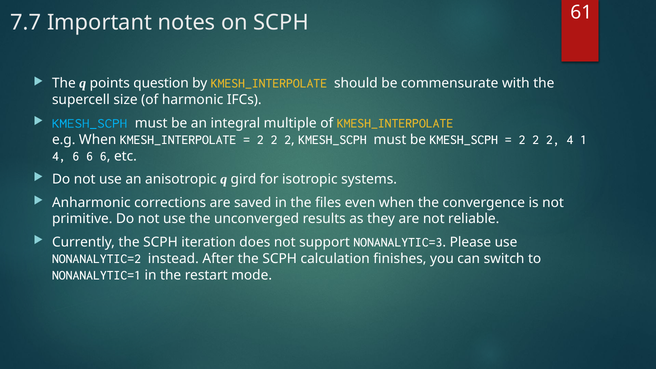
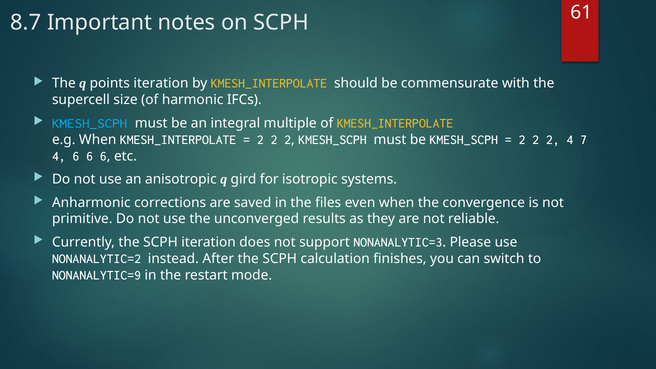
7.7: 7.7 -> 8.7
points question: question -> iteration
1: 1 -> 7
NONANALYTIC=1: NONANALYTIC=1 -> NONANALYTIC=9
